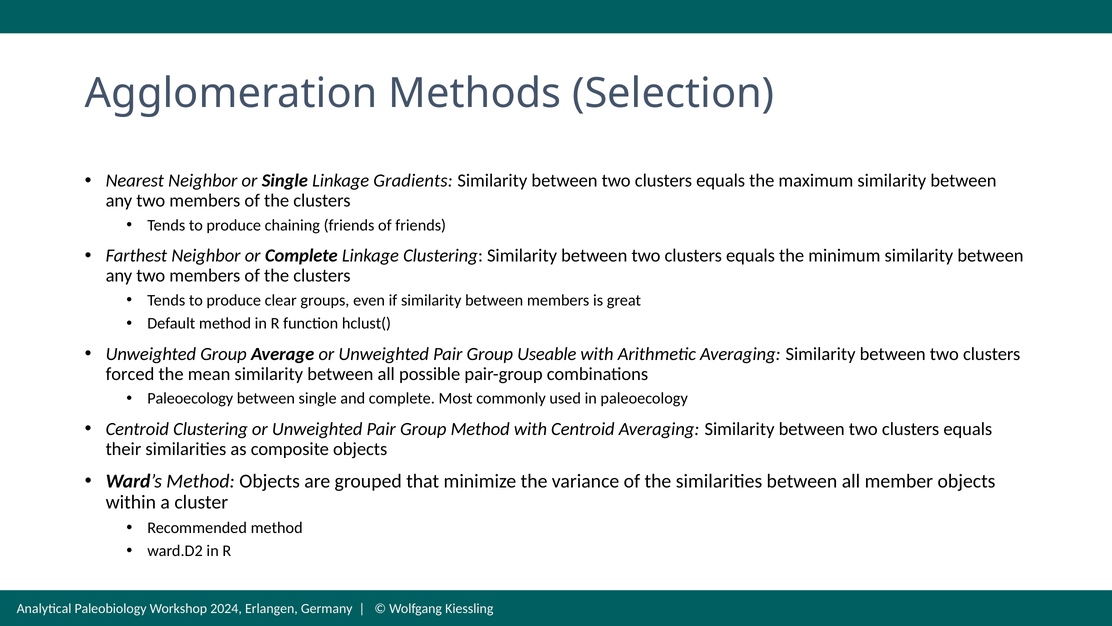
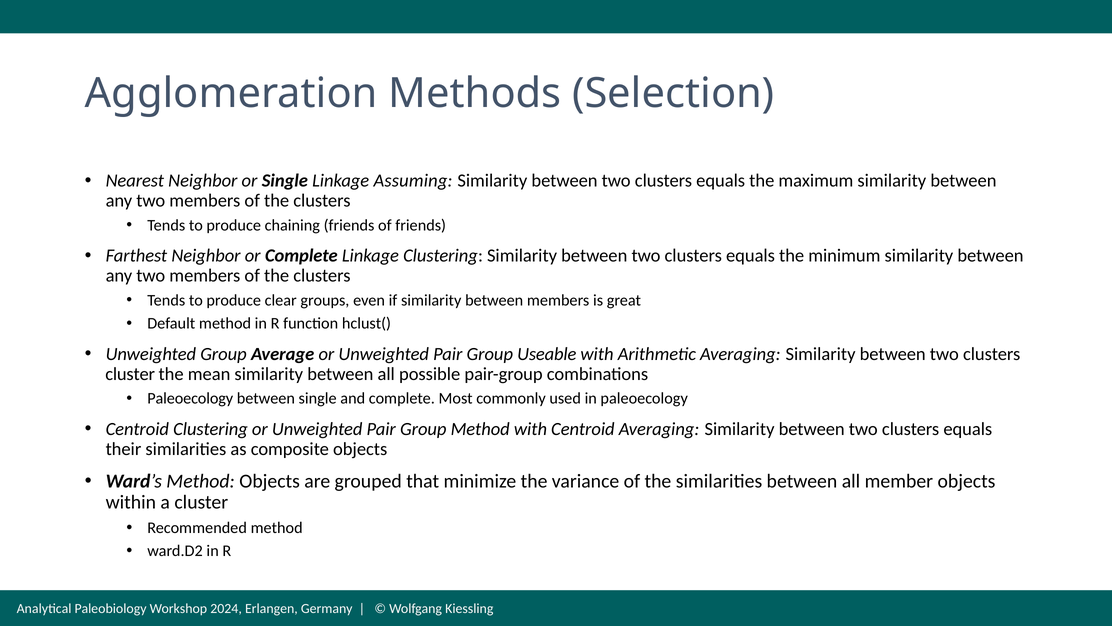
Gradients: Gradients -> Assuming
forced at (130, 374): forced -> cluster
